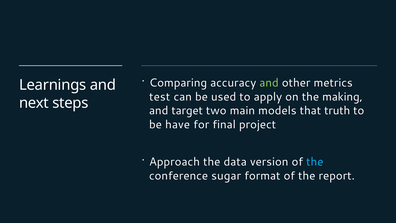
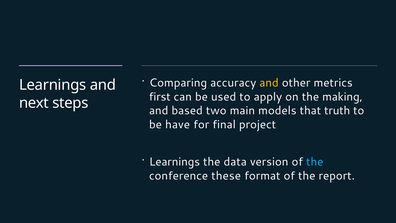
and at (269, 83) colour: light green -> yellow
test: test -> first
target: target -> based
Approach at (174, 162): Approach -> Learnings
sugar: sugar -> these
